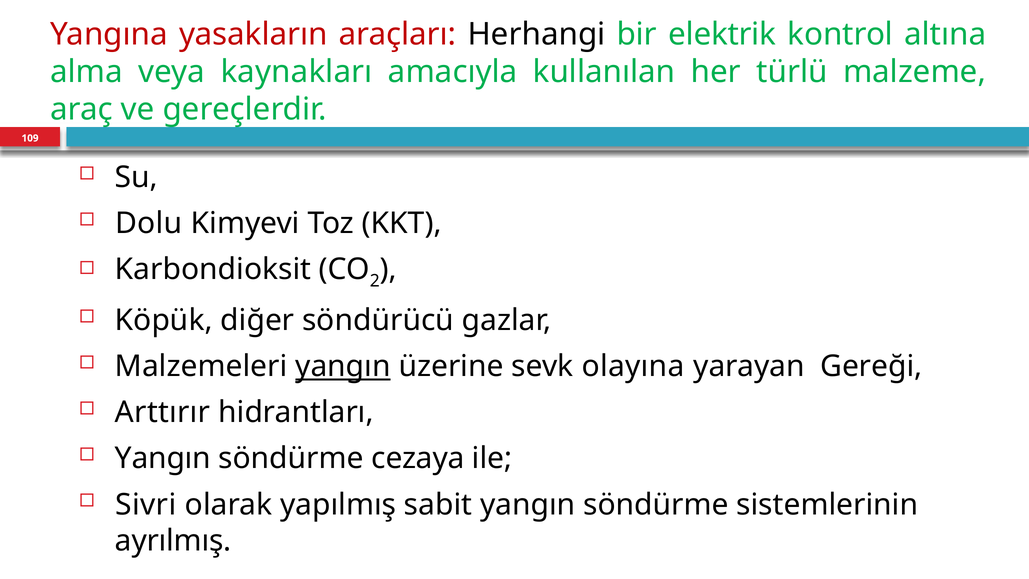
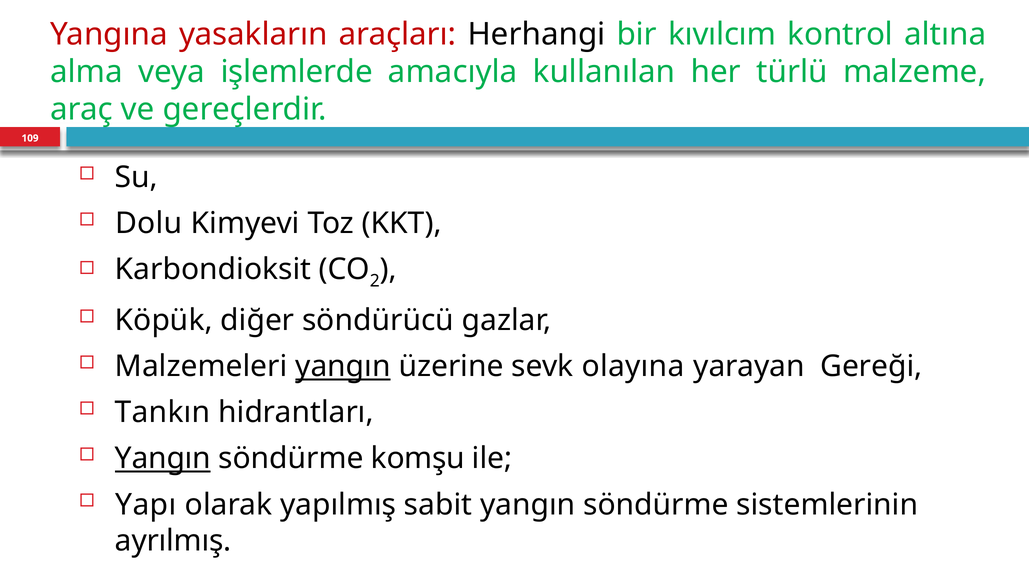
elektrik: elektrik -> kıvılcım
kaynakları: kaynakları -> işlemlerde
Arttırır: Arttırır -> Tankın
Yangın at (163, 458) underline: none -> present
cezaya: cezaya -> komşu
Sivri: Sivri -> Yapı
